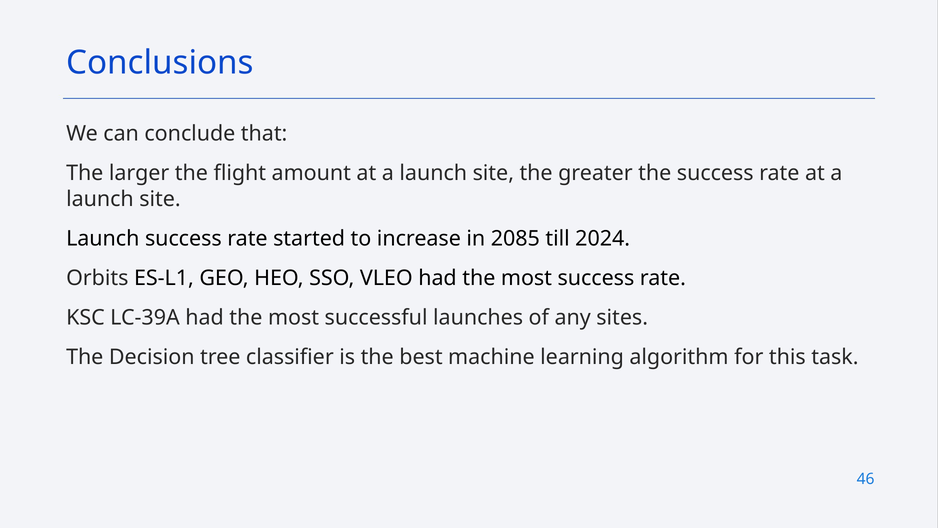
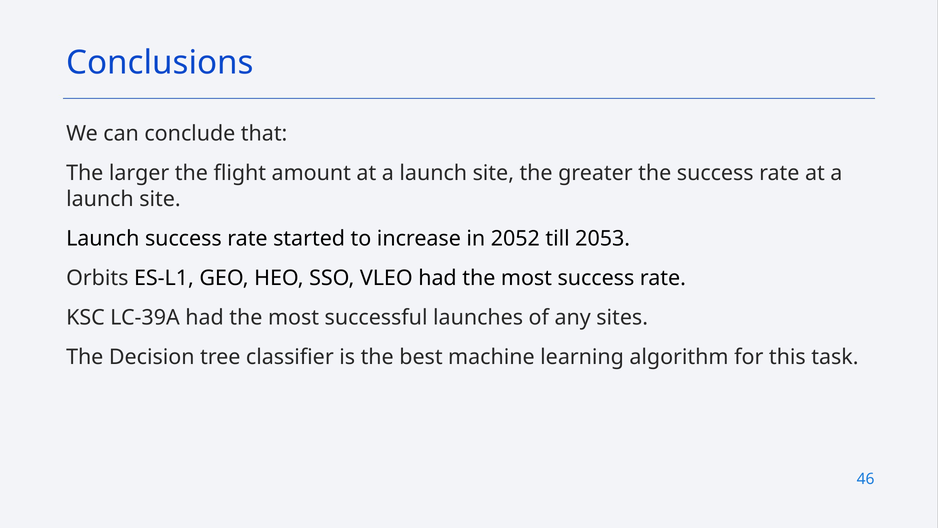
2085: 2085 -> 2052
2024: 2024 -> 2053
